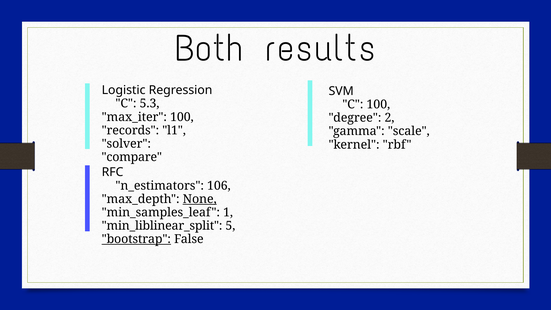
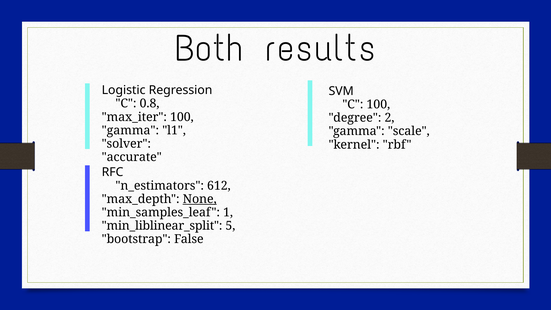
5.3: 5.3 -> 0.8
records at (130, 130): records -> gamma
compare: compare -> accurate
106: 106 -> 612
bootstrap underline: present -> none
